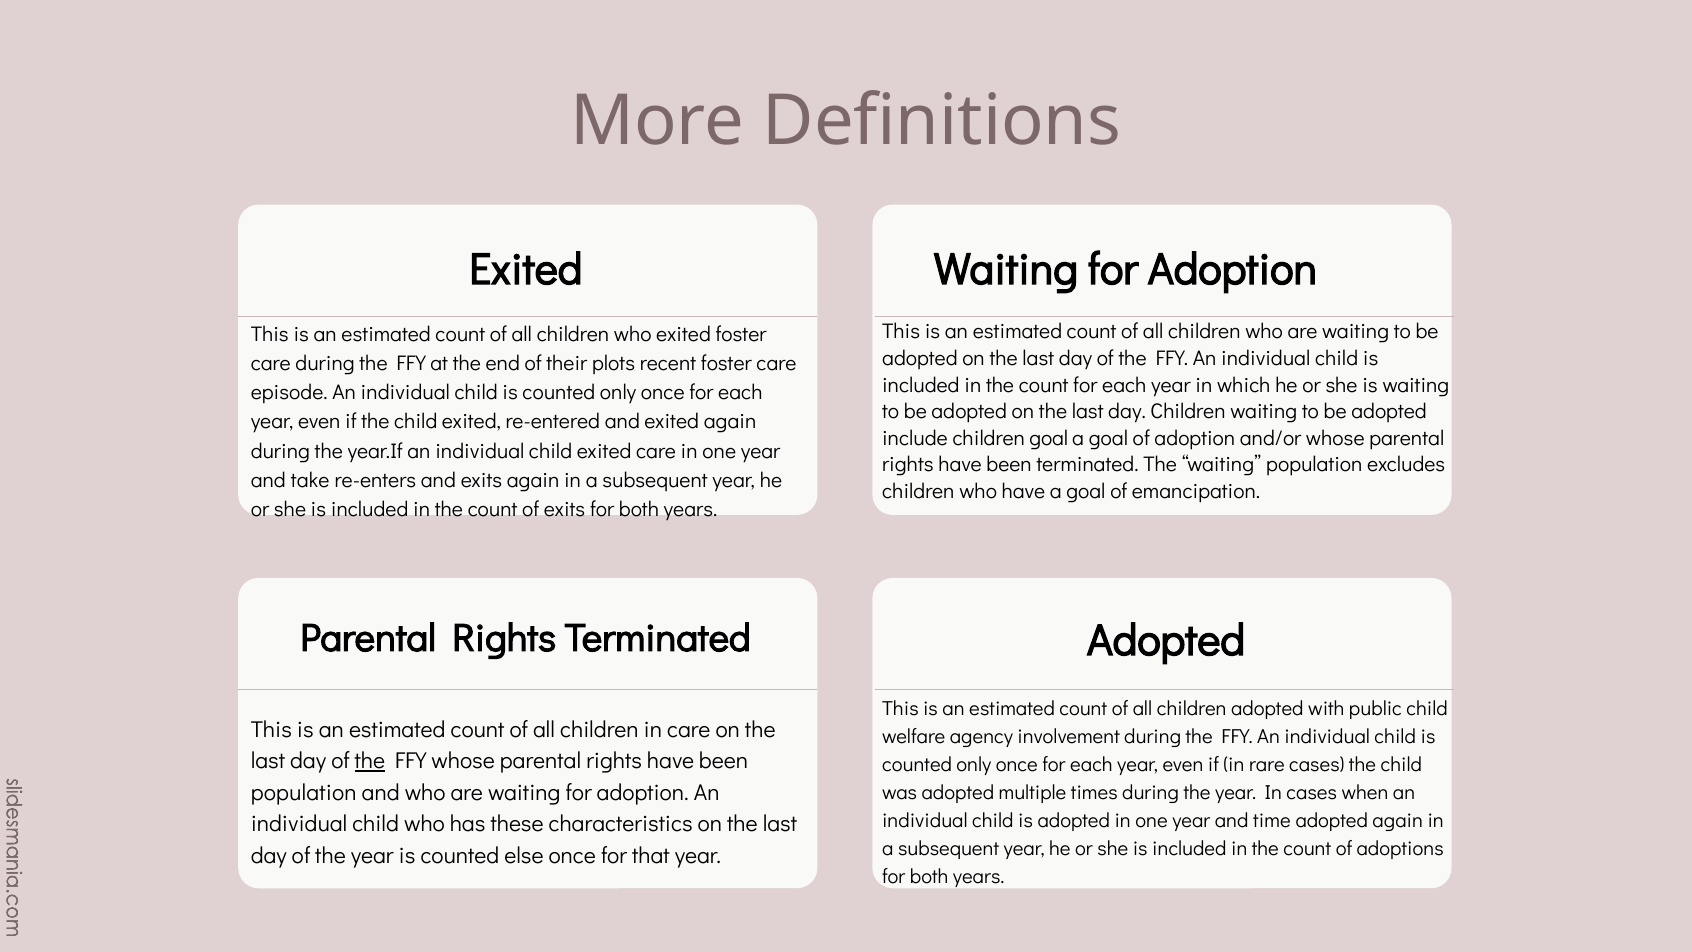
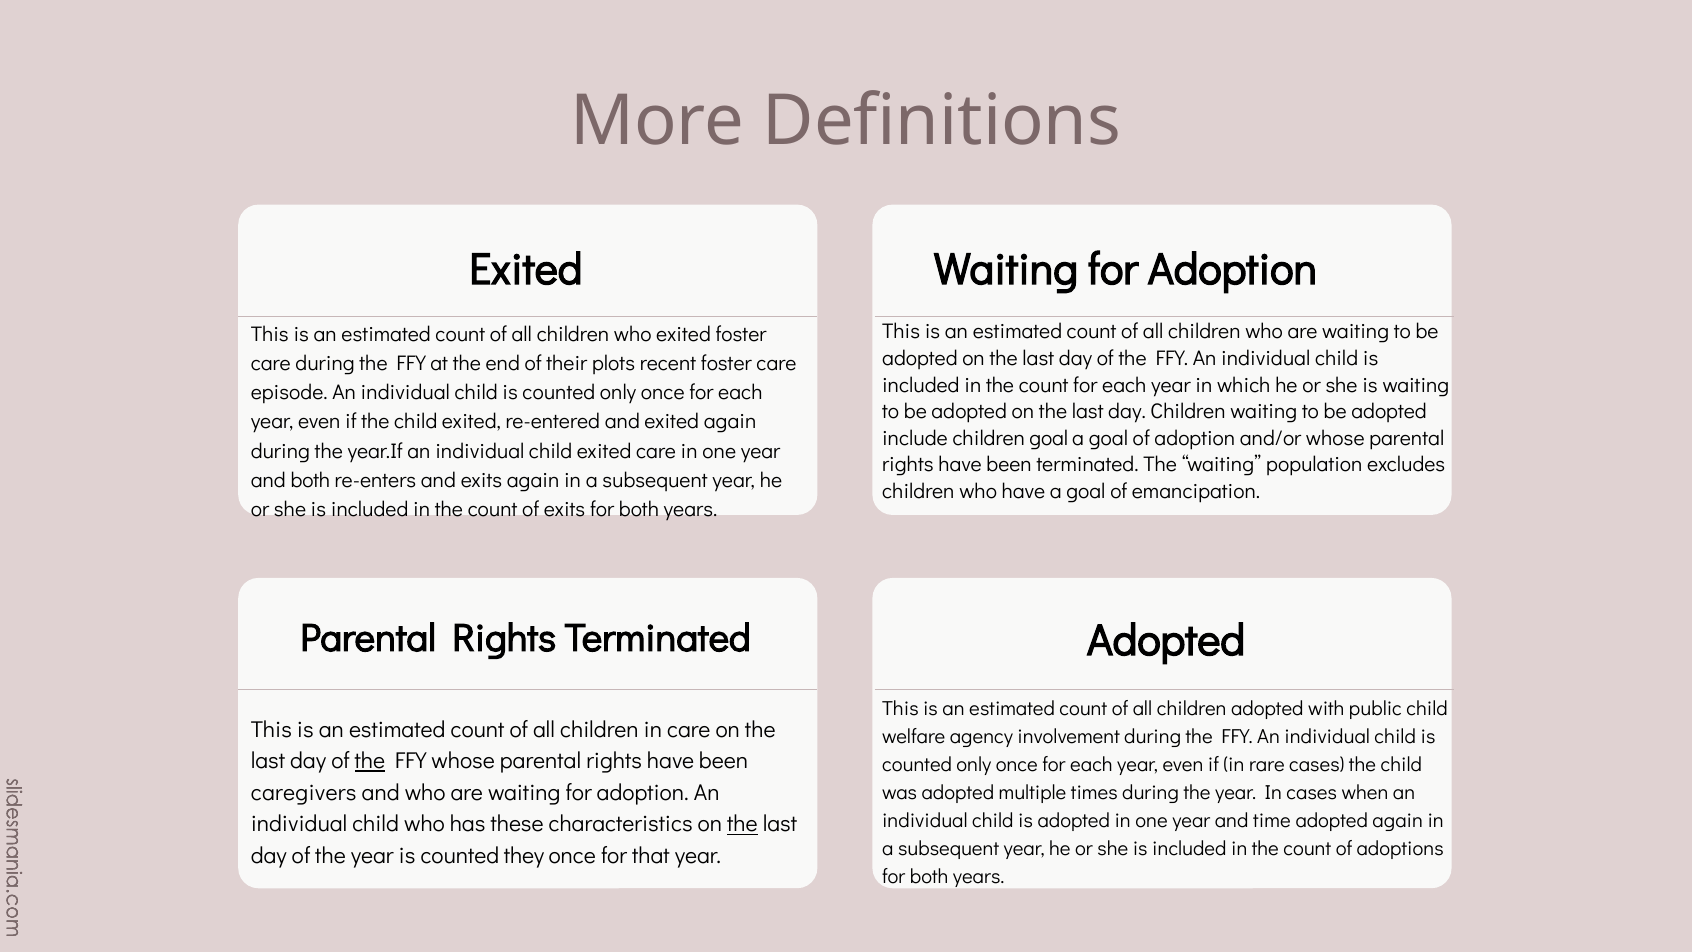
and take: take -> both
population at (304, 792): population -> caregivers
the at (742, 824) underline: none -> present
else: else -> they
